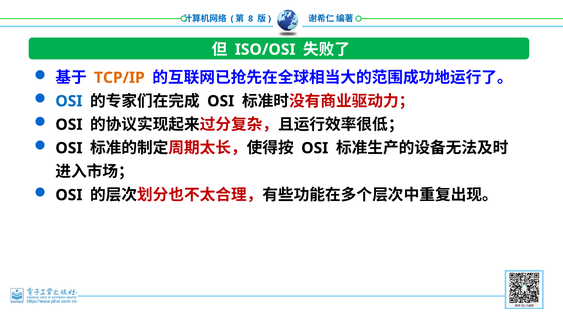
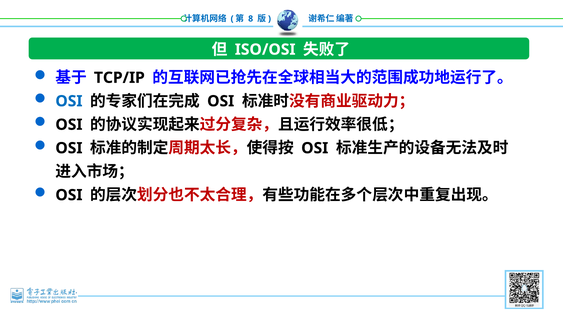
TCP/IP colour: orange -> black
